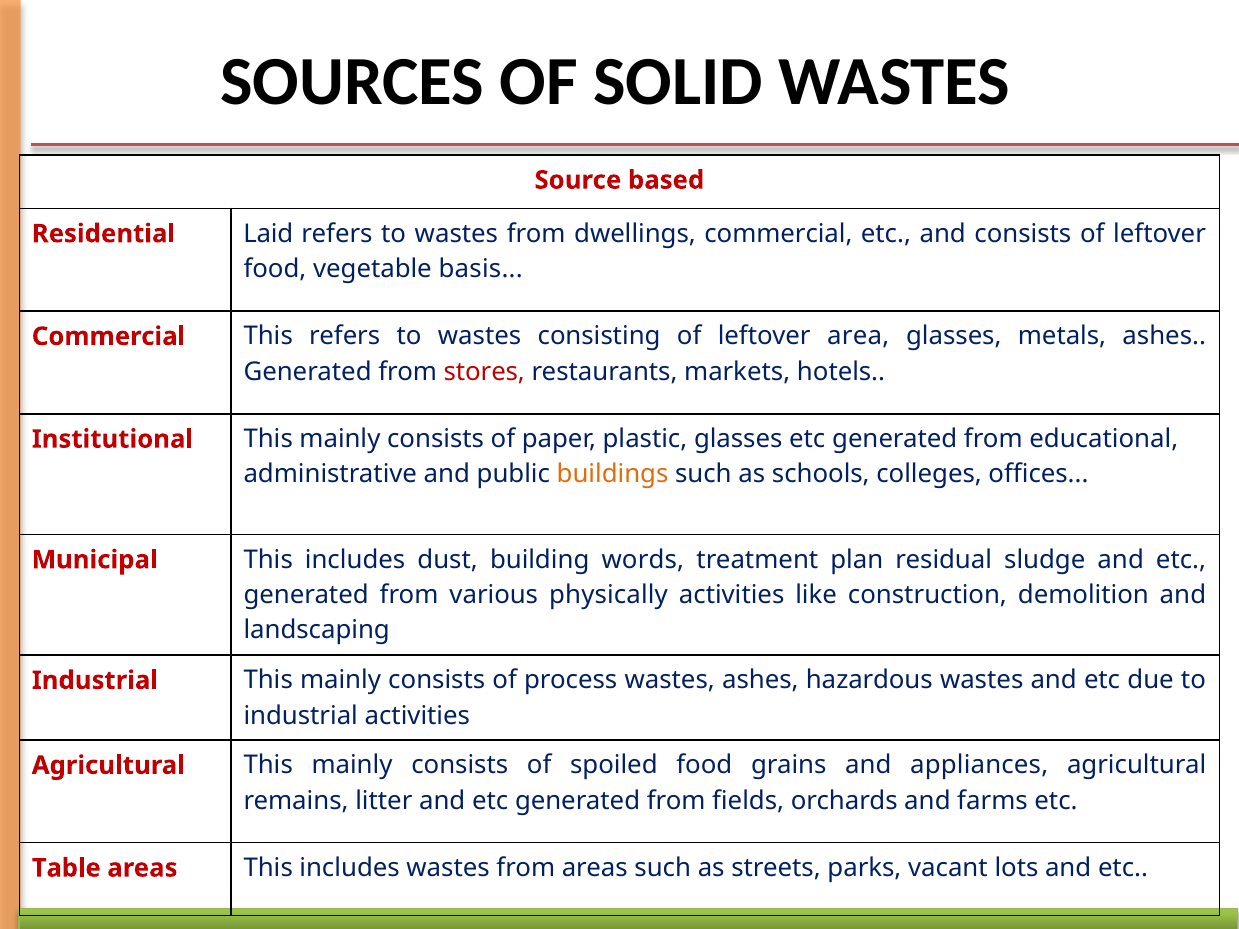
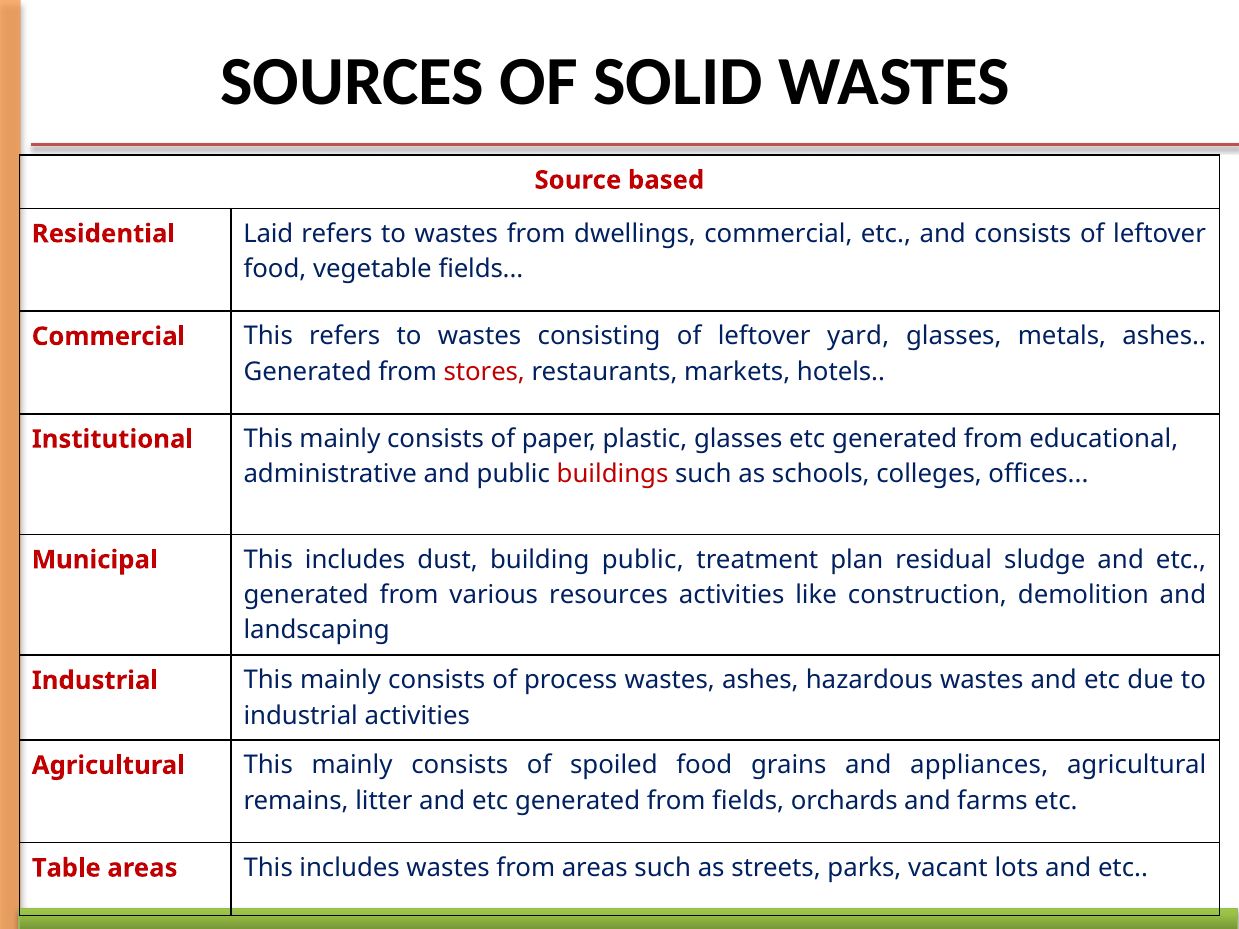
vegetable basis: basis -> fields
area: area -> yard
buildings colour: orange -> red
building words: words -> public
physically: physically -> resources
